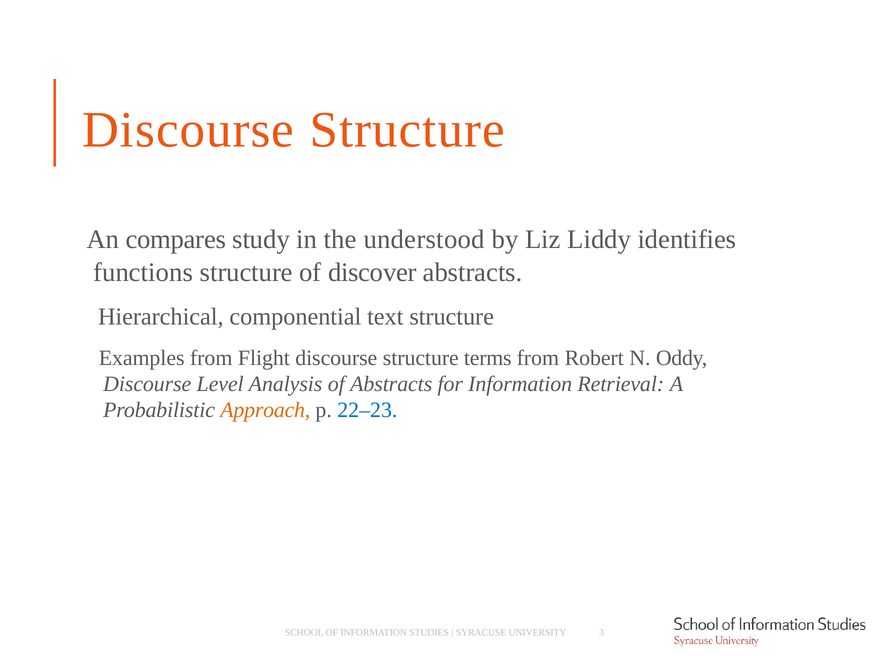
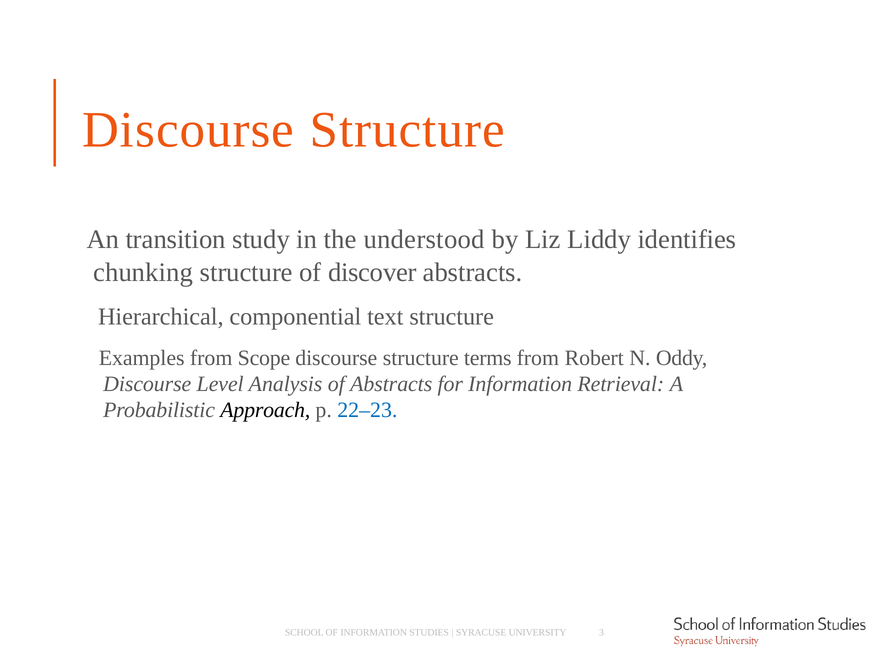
compares: compares -> transition
functions: functions -> chunking
Flight: Flight -> Scope
Approach colour: orange -> black
